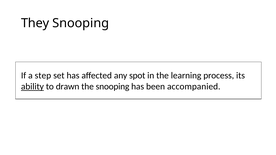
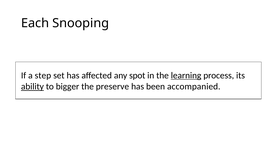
They: They -> Each
learning underline: none -> present
drawn: drawn -> bigger
the snooping: snooping -> preserve
